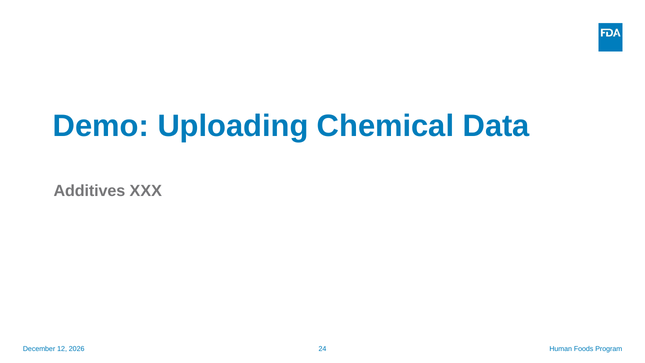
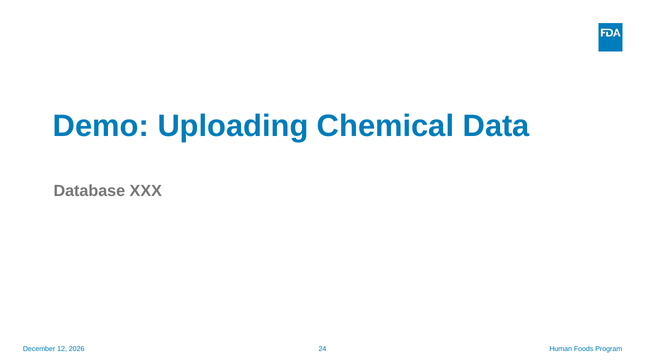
Additives: Additives -> Database
